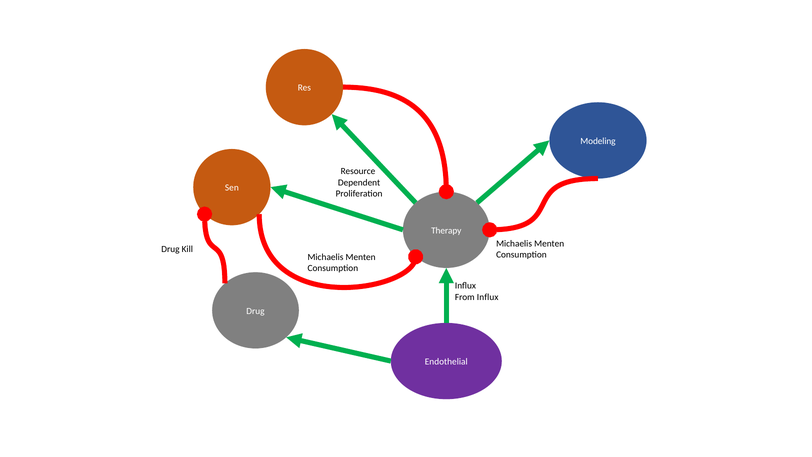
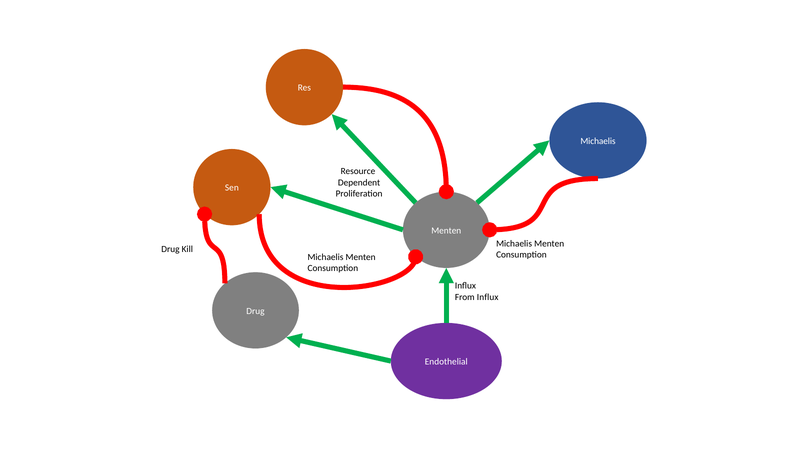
Modeling at (598, 141): Modeling -> Michaelis
Therapy at (446, 230): Therapy -> Menten
